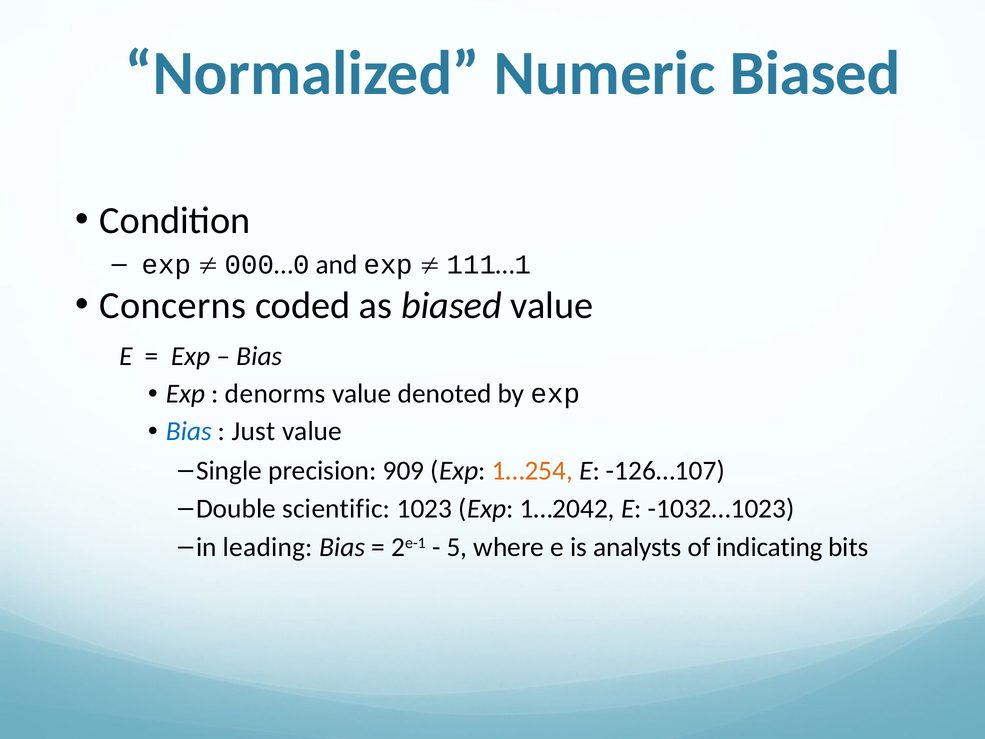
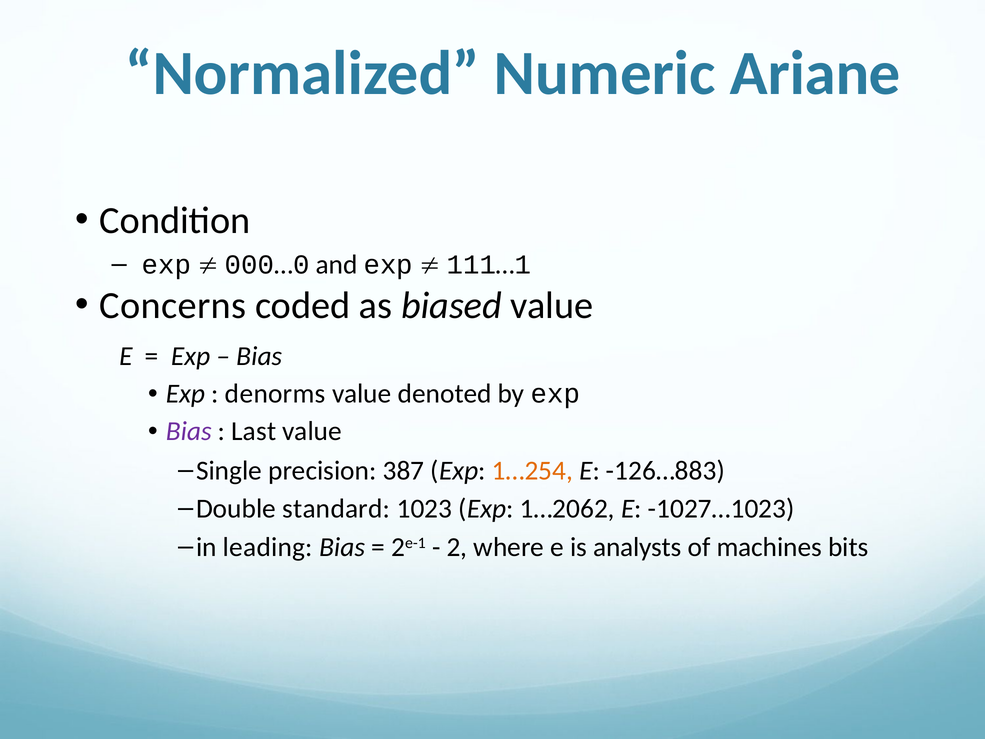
Numeric Biased: Biased -> Ariane
Bias at (189, 431) colour: blue -> purple
Just: Just -> Last
909: 909 -> 387
-126…107: -126…107 -> -126…883
scientific: scientific -> standard
1…2042: 1…2042 -> 1…2062
-1032…1023: -1032…1023 -> -1027…1023
5: 5 -> 2
indicating: indicating -> machines
